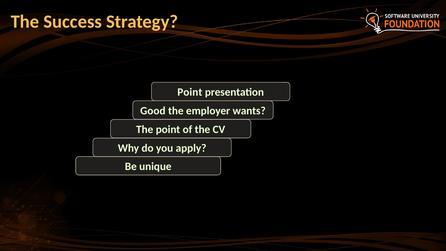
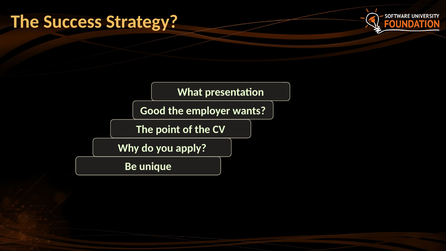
Point at (190, 92): Point -> What
